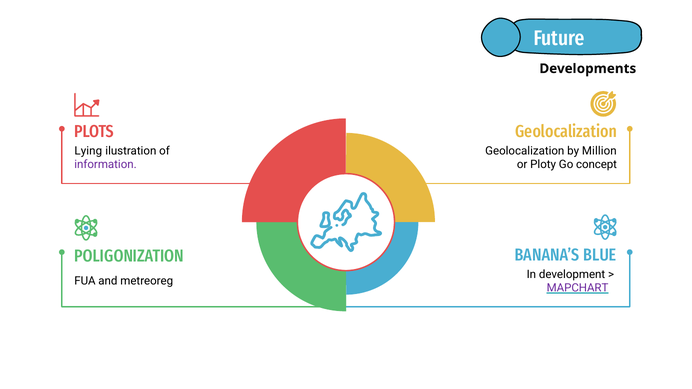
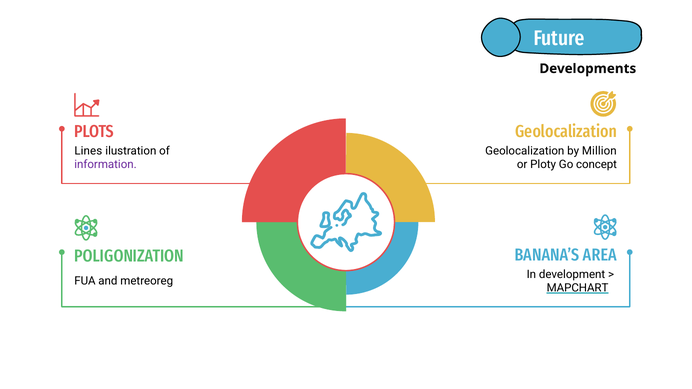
Lying: Lying -> Lines
BLUE: BLUE -> AREA
MAPCHART colour: purple -> black
